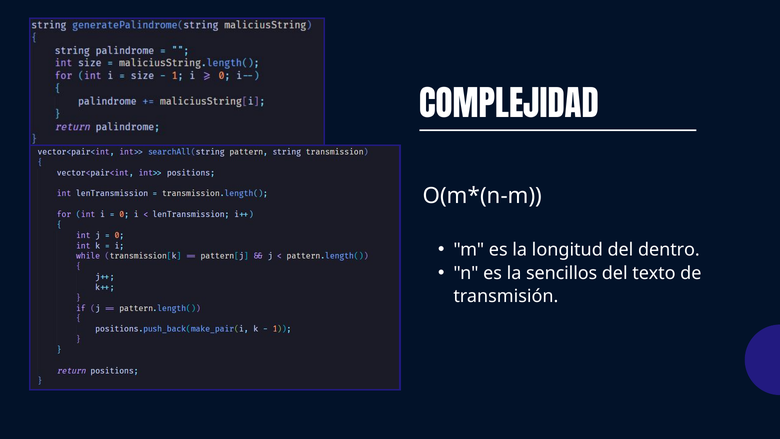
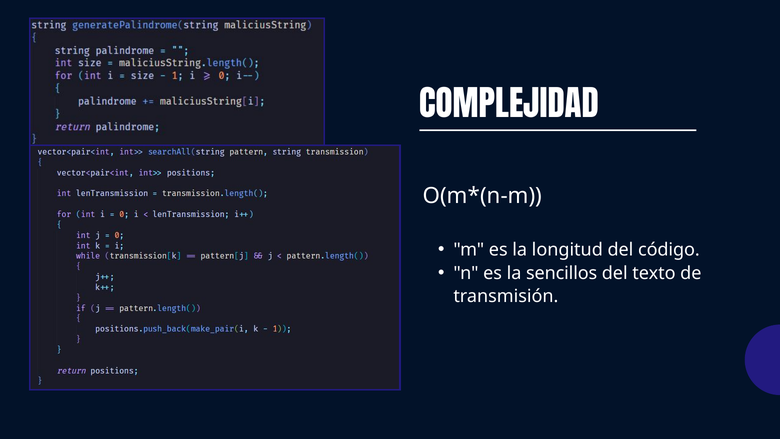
dentro: dentro -> código
